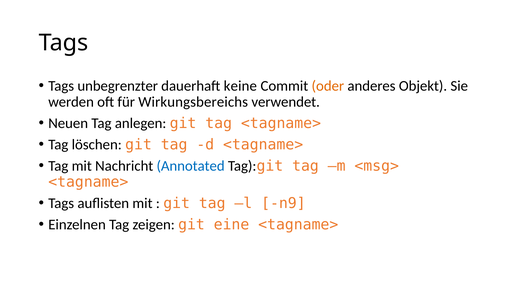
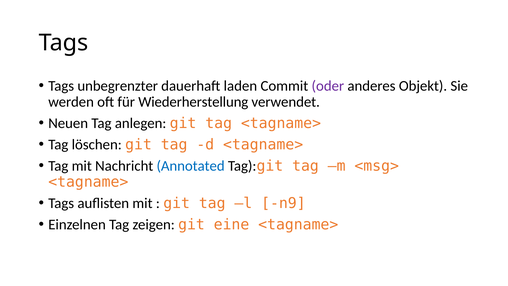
keine: keine -> laden
oder colour: orange -> purple
Wirkungsbereichs: Wirkungsbereichs -> Wiederherstellung
